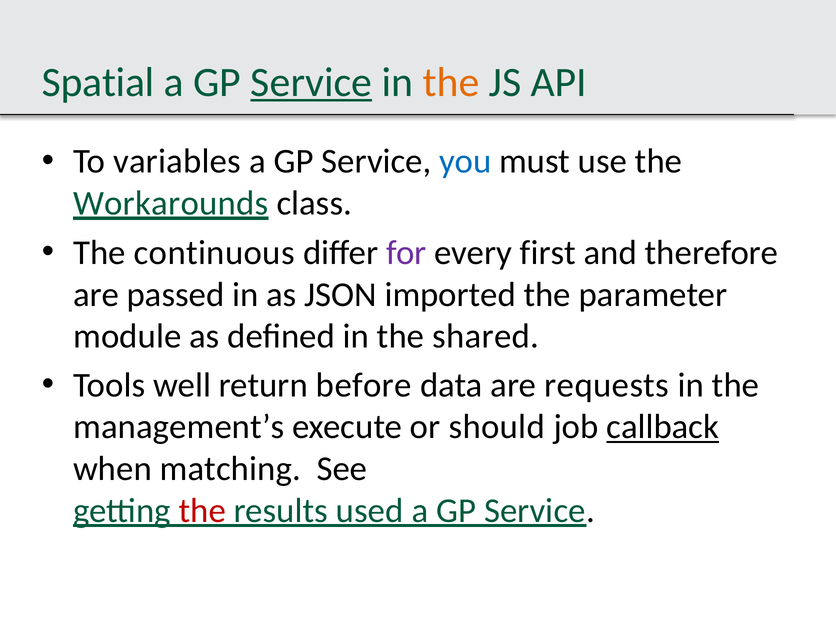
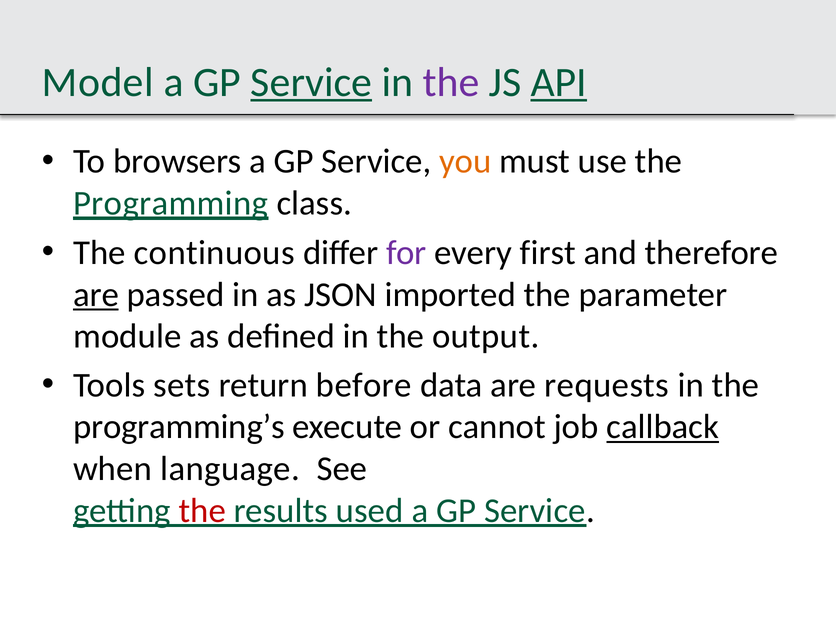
Spatial: Spatial -> Model
the at (451, 82) colour: orange -> purple
API underline: none -> present
variables: variables -> browsers
you colour: blue -> orange
Workarounds: Workarounds -> Programming
are at (96, 295) underline: none -> present
shared: shared -> output
well: well -> sets
management’s: management’s -> programming’s
should: should -> cannot
matching: matching -> language
